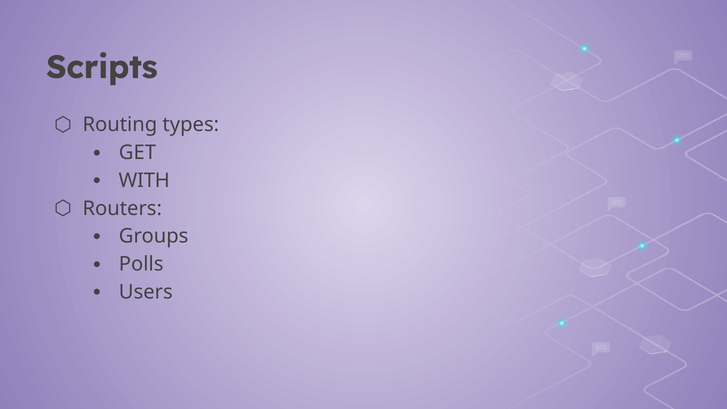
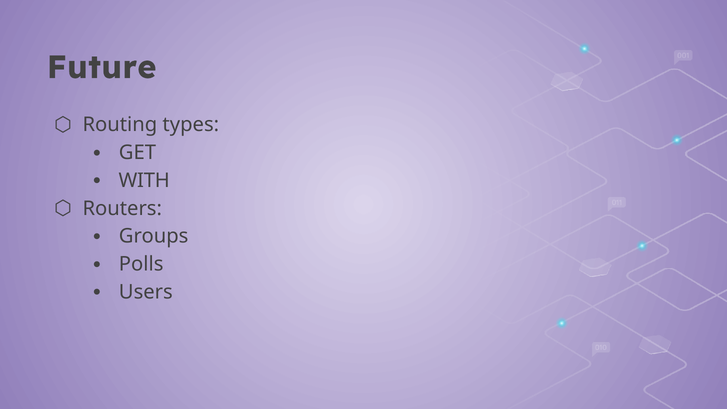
Scripts: Scripts -> Future
